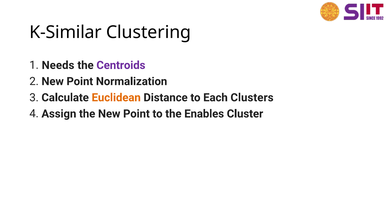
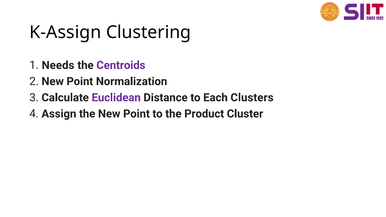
K-Similar: K-Similar -> K-Assign
Euclidean colour: orange -> purple
Enables: Enables -> Product
